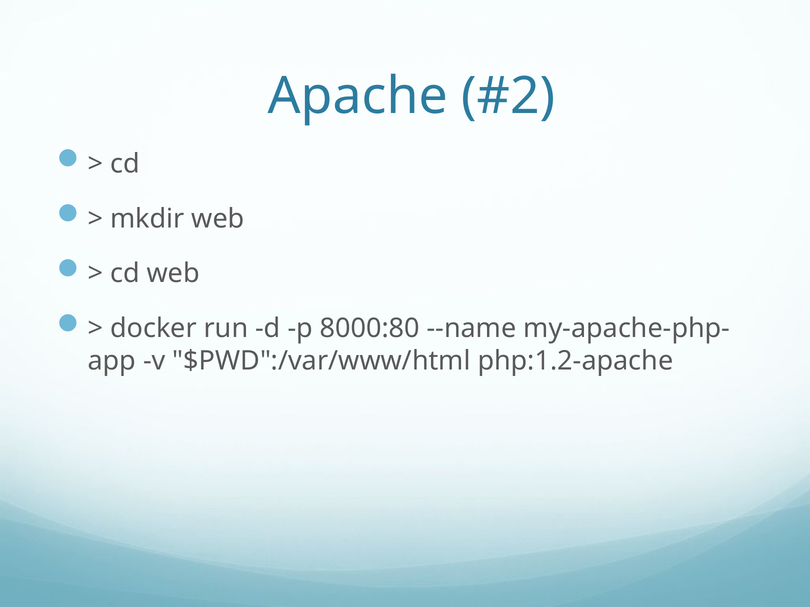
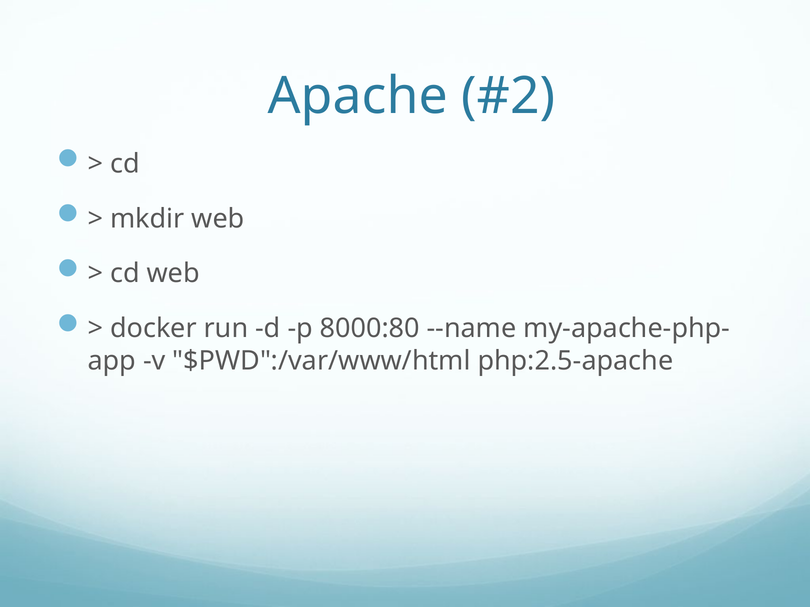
php:1.2-apache: php:1.2-apache -> php:2.5-apache
